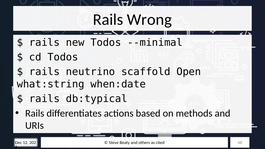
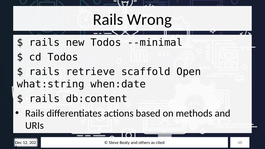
neutrino: neutrino -> retrieve
db:typical: db:typical -> db:content
